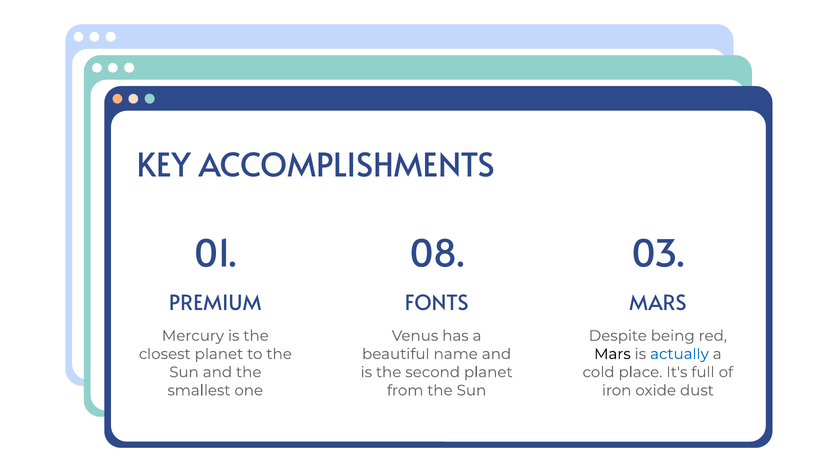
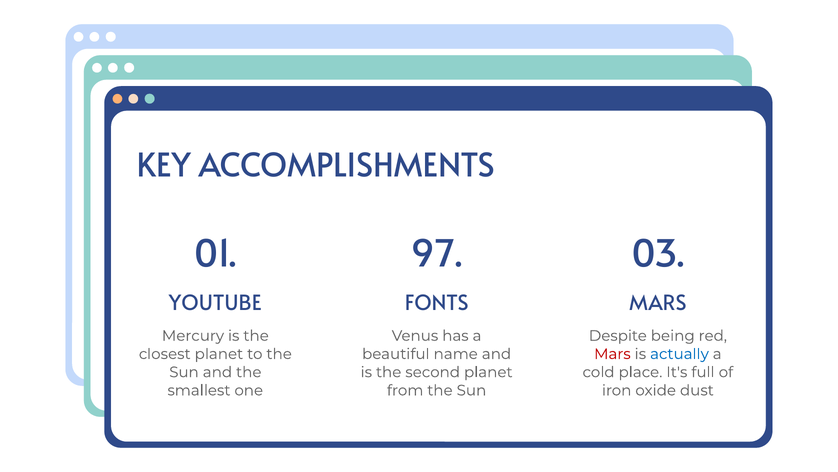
08: 08 -> 97
PREMIUM: PREMIUM -> YOUTUBE
Mars at (612, 354) colour: black -> red
